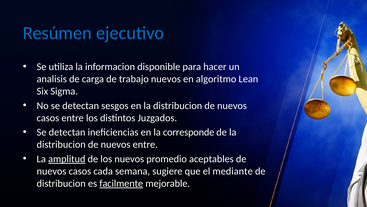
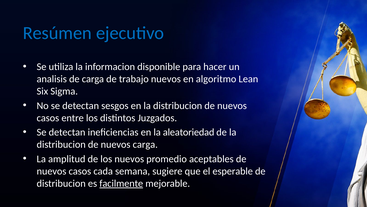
corresponde: corresponde -> aleatoriedad
nuevos entre: entre -> carga
amplitud underline: present -> none
mediante: mediante -> esperable
